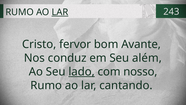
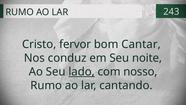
LAR at (60, 12) underline: present -> none
Avante: Avante -> Cantar
além: além -> noite
